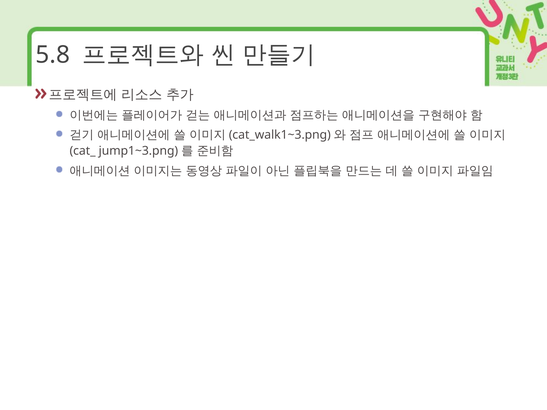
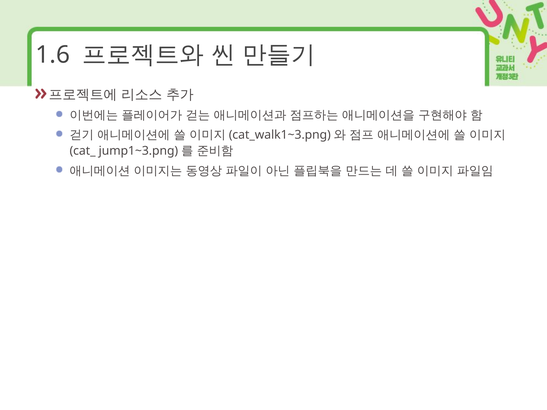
5.8: 5.8 -> 1.6
